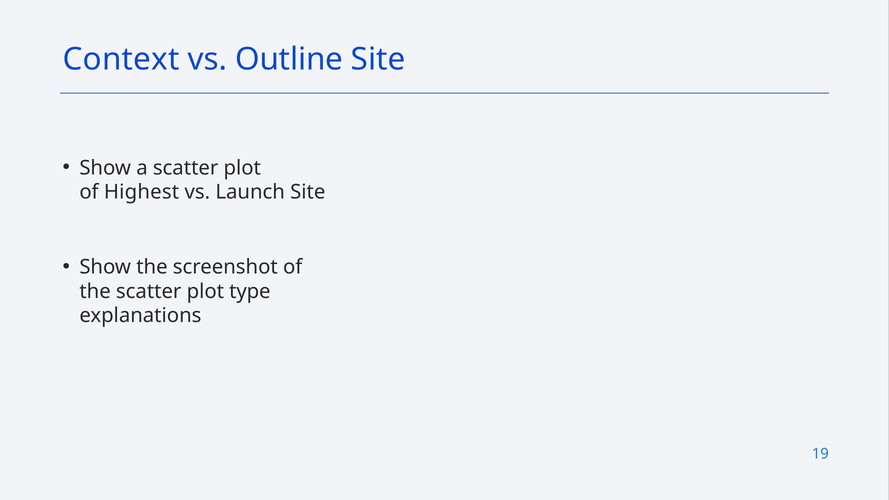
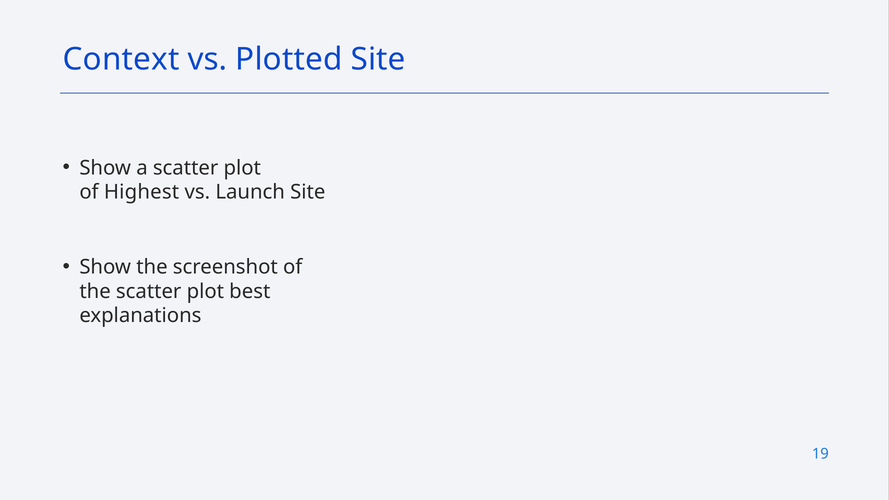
Outline: Outline -> Plotted
type: type -> best
